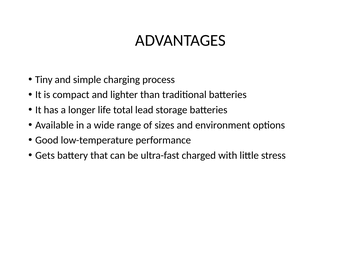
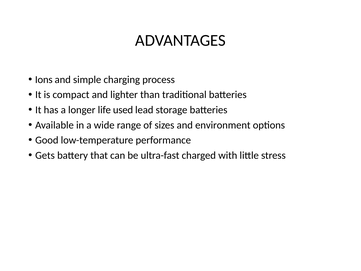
Tiny: Tiny -> Ions
total: total -> used
